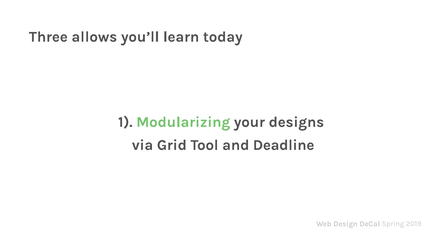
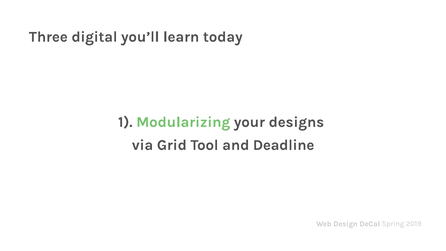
allows: allows -> digital
